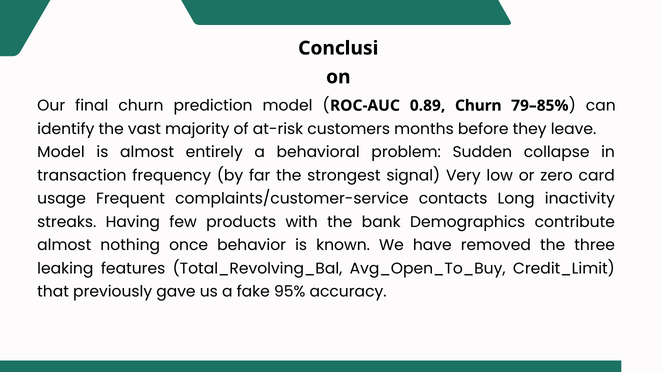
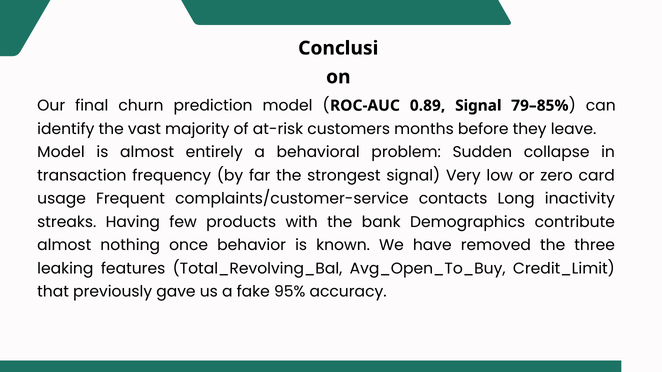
0.89 Churn: Churn -> Signal
